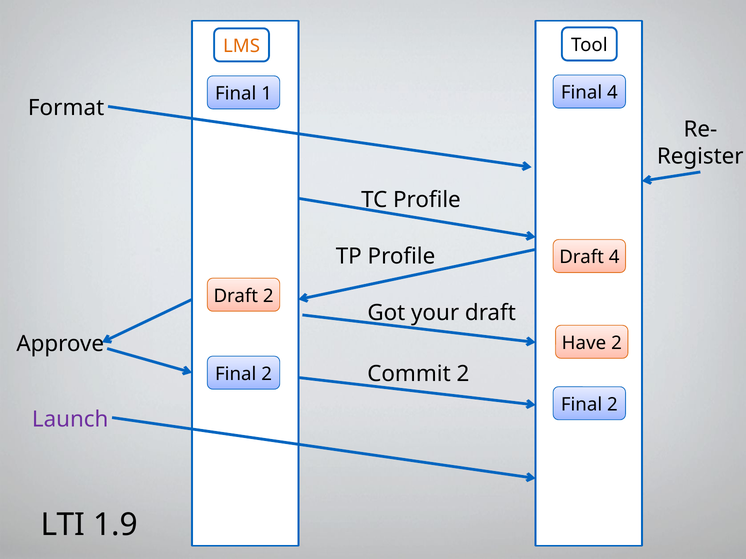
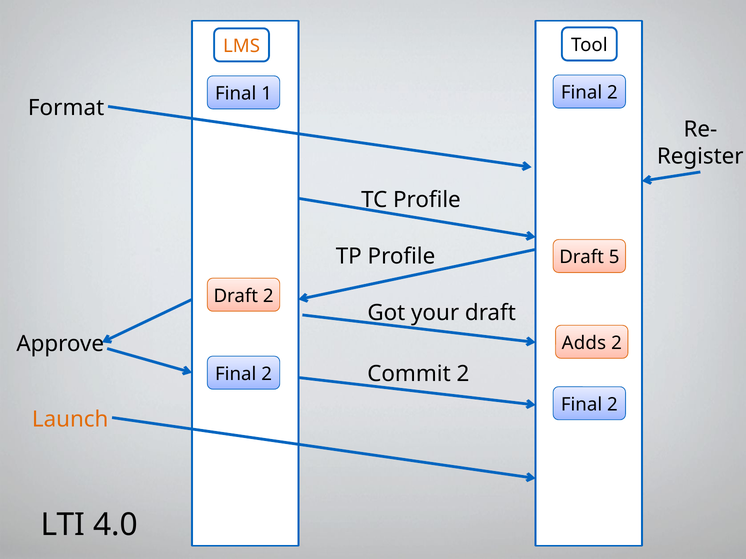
4 at (612, 93): 4 -> 2
Draft 4: 4 -> 5
Have: Have -> Adds
Launch colour: purple -> orange
1.9: 1.9 -> 4.0
